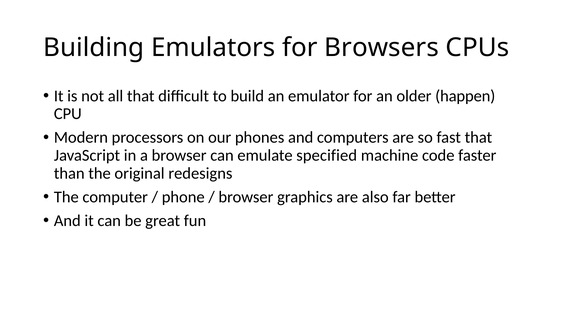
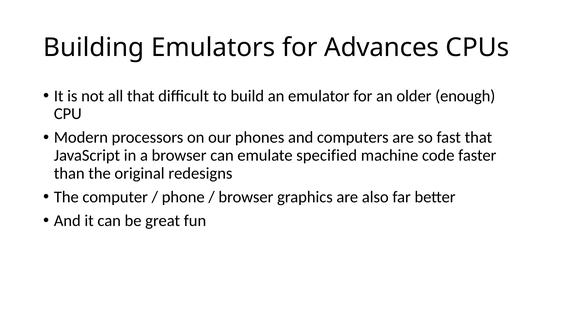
Browsers: Browsers -> Advances
happen: happen -> enough
